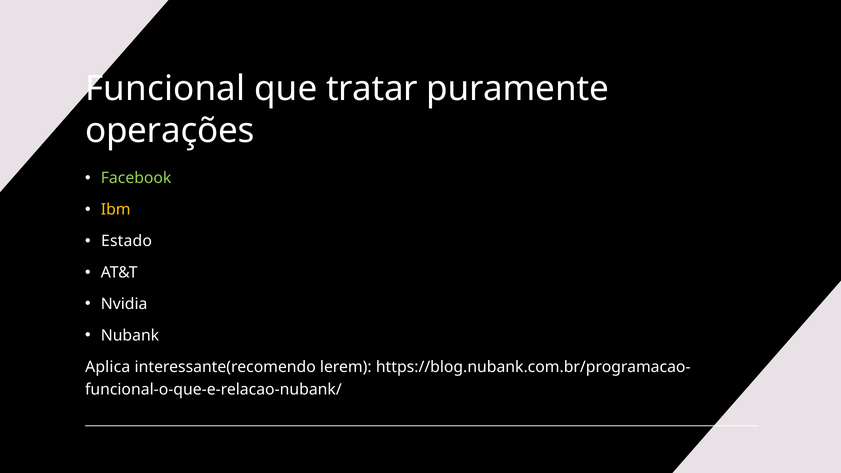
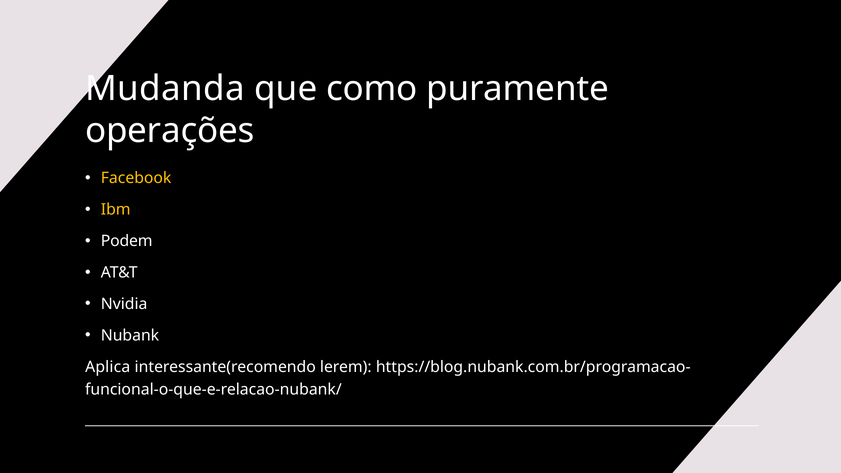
Funcional: Funcional -> Mudanda
tratar: tratar -> como
Facebook colour: light green -> yellow
Estado: Estado -> Podem
